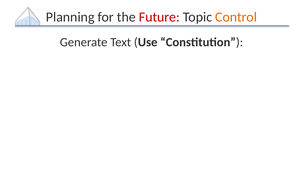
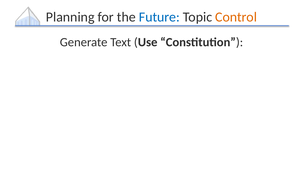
Future colour: red -> blue
